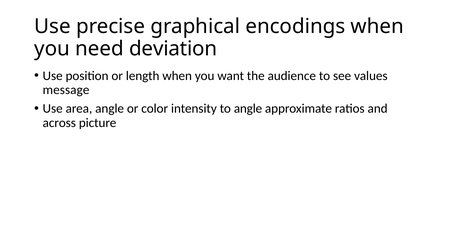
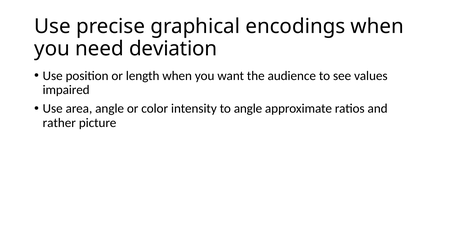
message: message -> impaired
across: across -> rather
